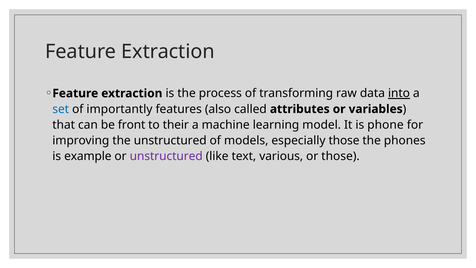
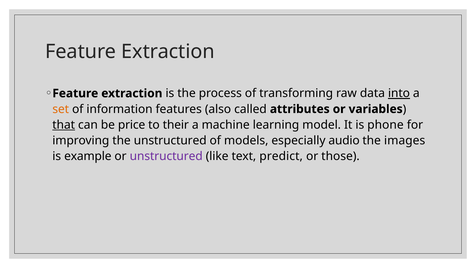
set colour: blue -> orange
importantly: importantly -> information
that underline: none -> present
front: front -> price
especially those: those -> audio
phones: phones -> images
various: various -> predict
